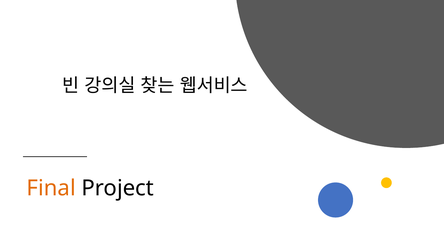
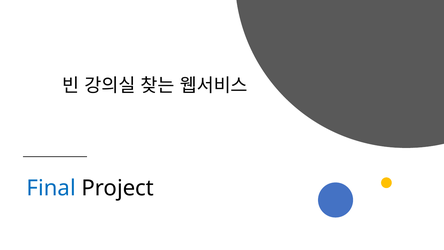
Final colour: orange -> blue
